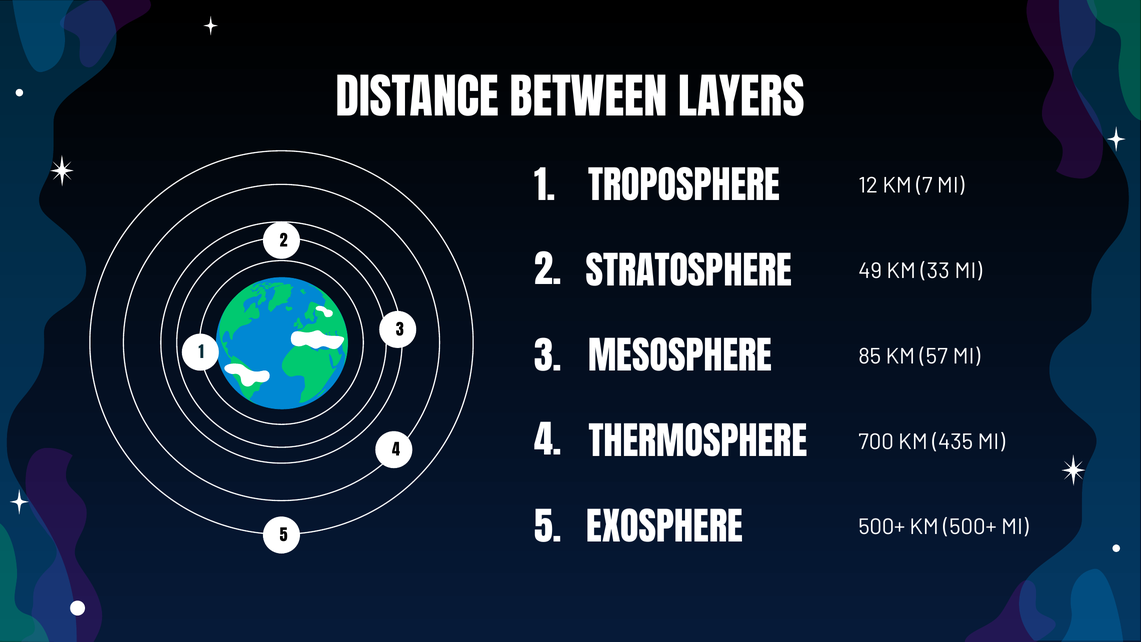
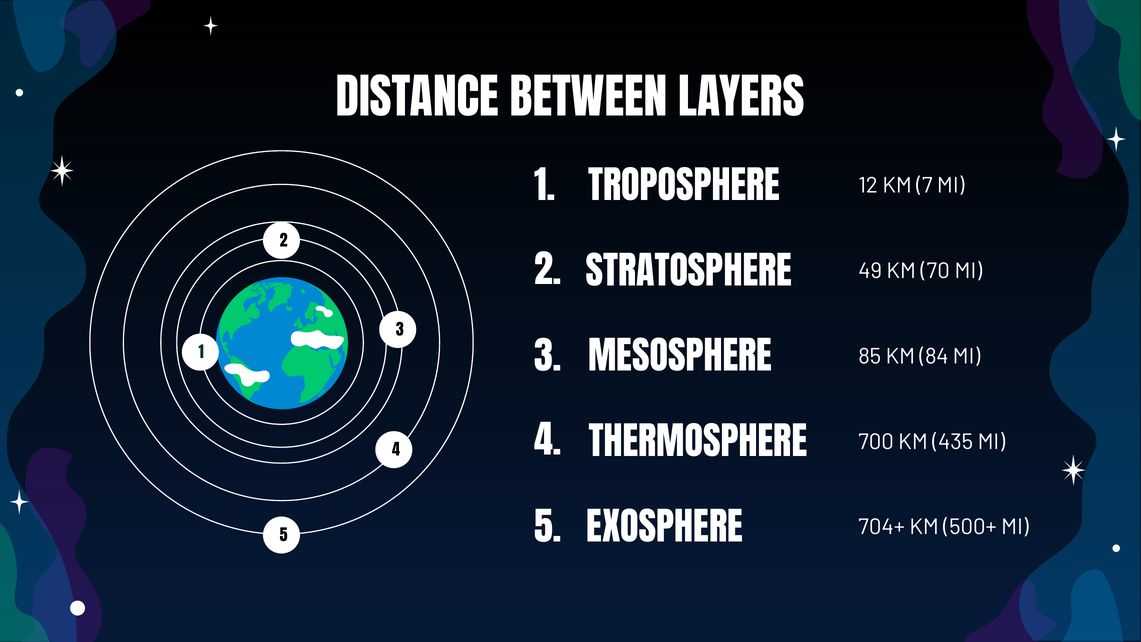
33: 33 -> 70
57: 57 -> 84
500+ at (882, 527): 500+ -> 704+
